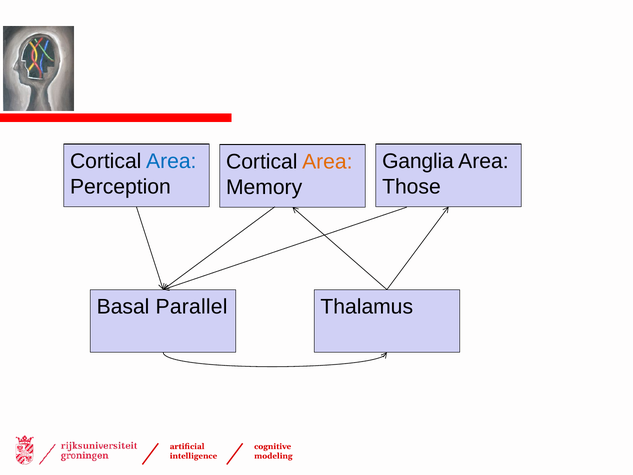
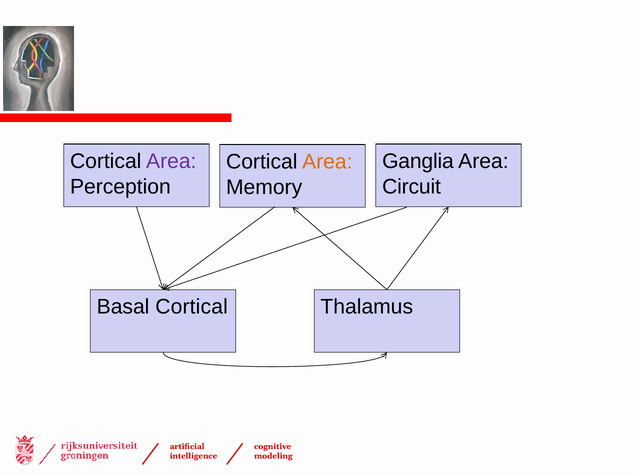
Area at (171, 161) colour: blue -> purple
Those: Those -> Circuit
Basal Parallel: Parallel -> Cortical
